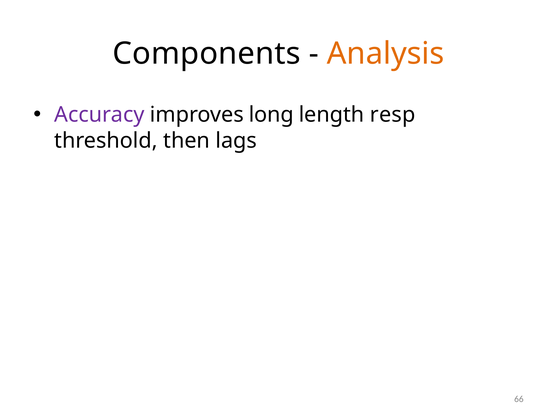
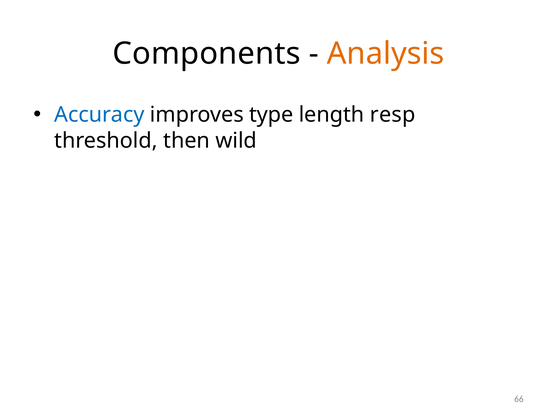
Accuracy colour: purple -> blue
long: long -> type
lags: lags -> wild
